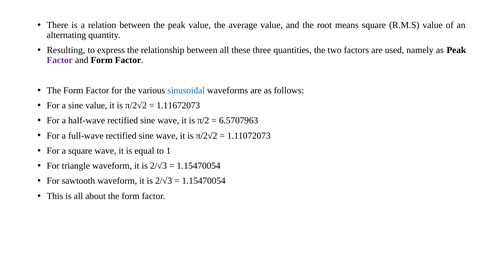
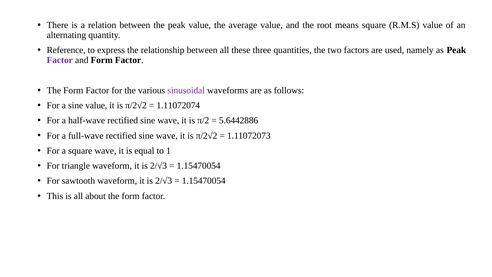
Resulting: Resulting -> Reference
sinusoidal colour: blue -> purple
1.11672073: 1.11672073 -> 1.11072074
6.5707963: 6.5707963 -> 5.6442886
